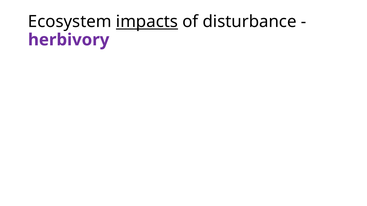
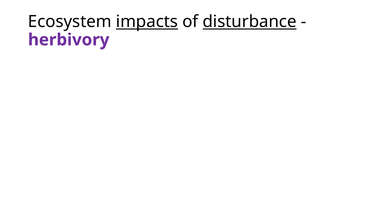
disturbance underline: none -> present
